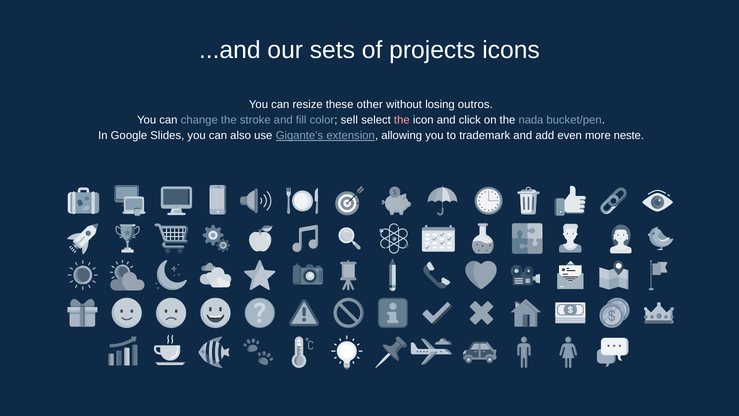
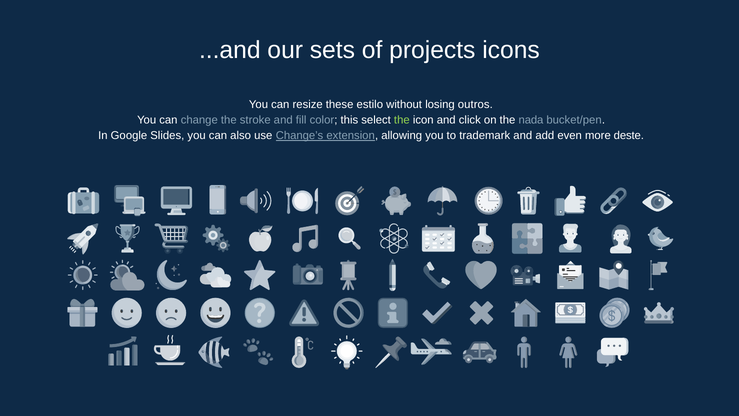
other: other -> estilo
sell: sell -> this
the at (402, 120) colour: pink -> light green
Gigante’s: Gigante’s -> Change’s
neste: neste -> deste
